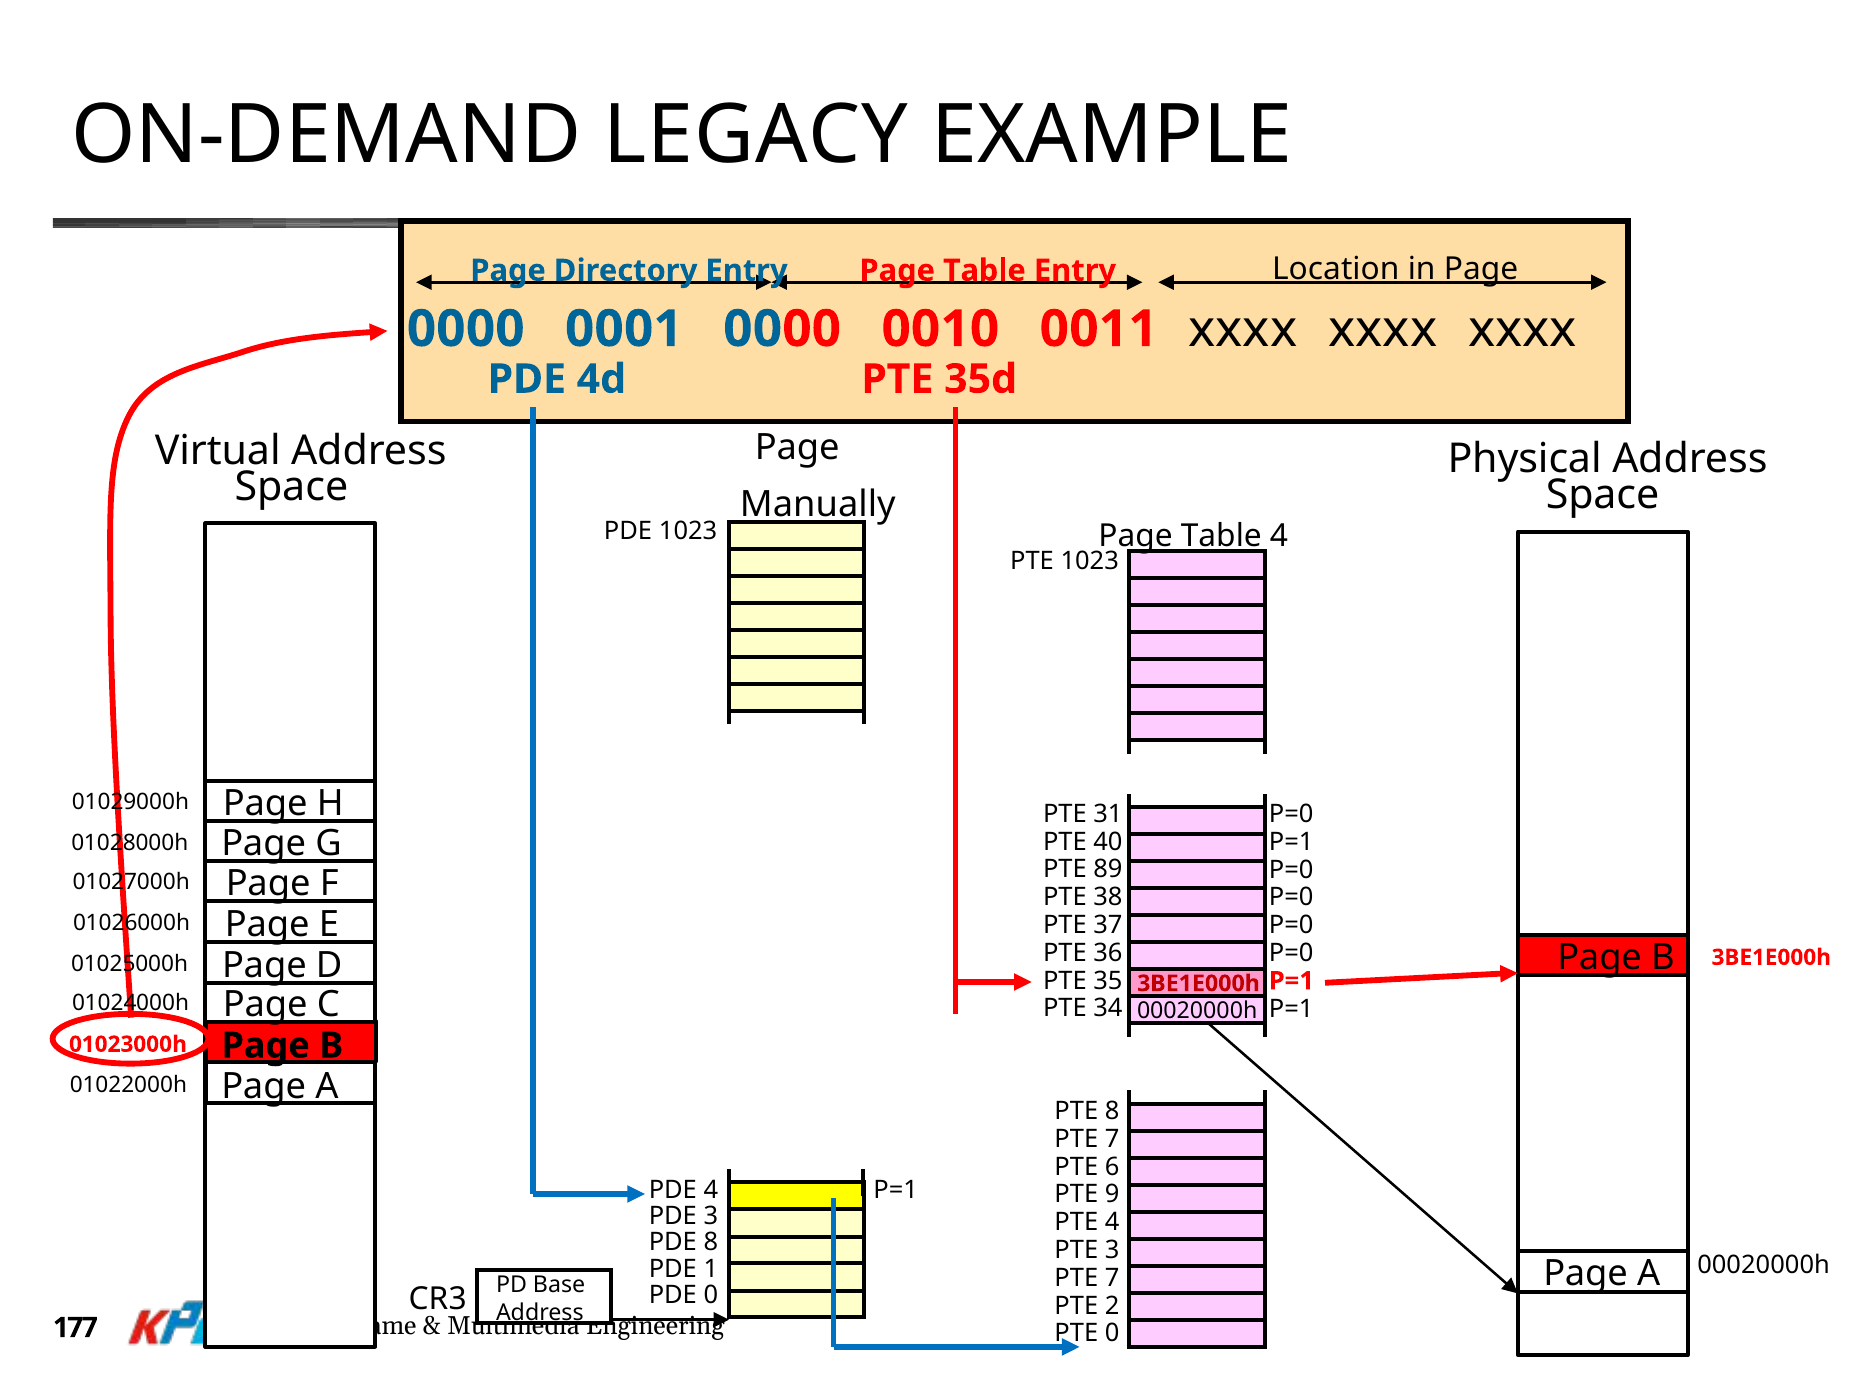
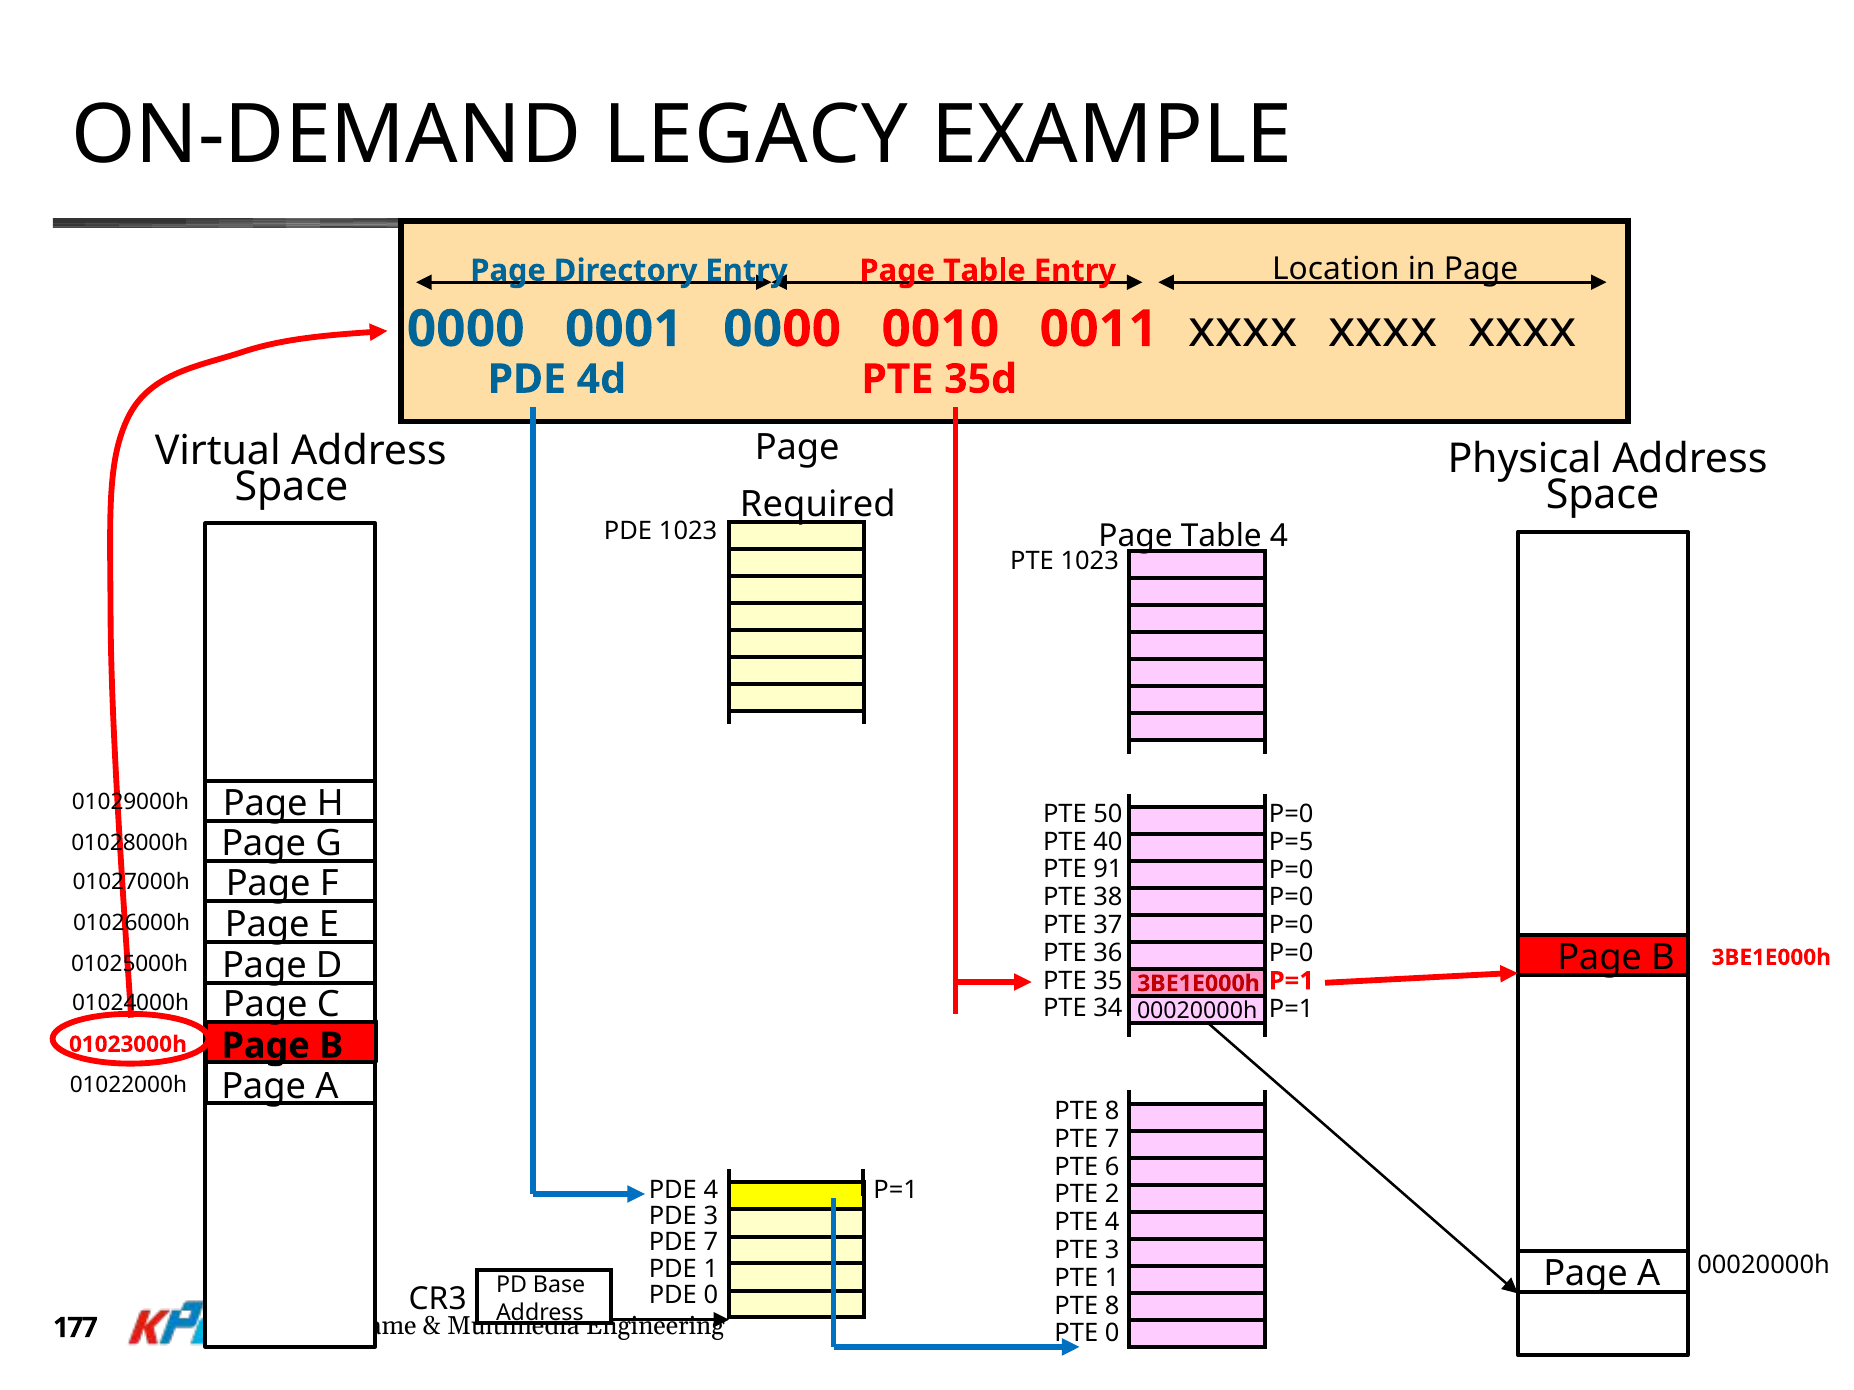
Manually: Manually -> Required
31: 31 -> 50
P=1 at (1291, 842): P=1 -> P=5
89: 89 -> 91
9: 9 -> 2
PDE 8: 8 -> 7
7 at (1112, 1278): 7 -> 1
2 at (1112, 1306): 2 -> 8
